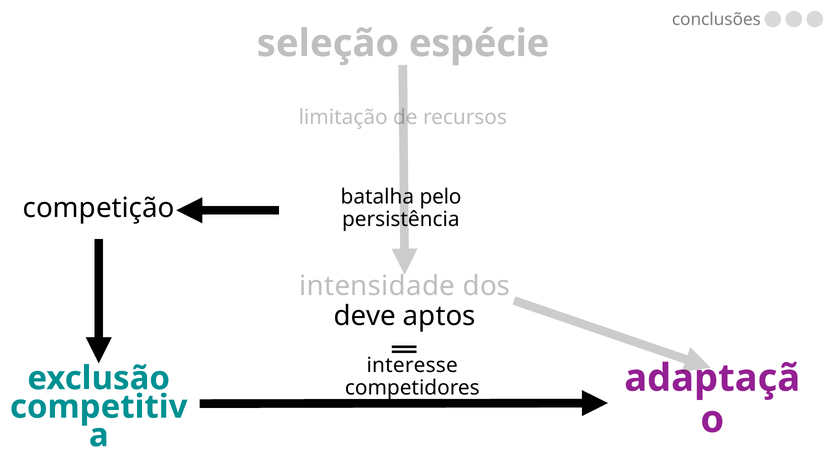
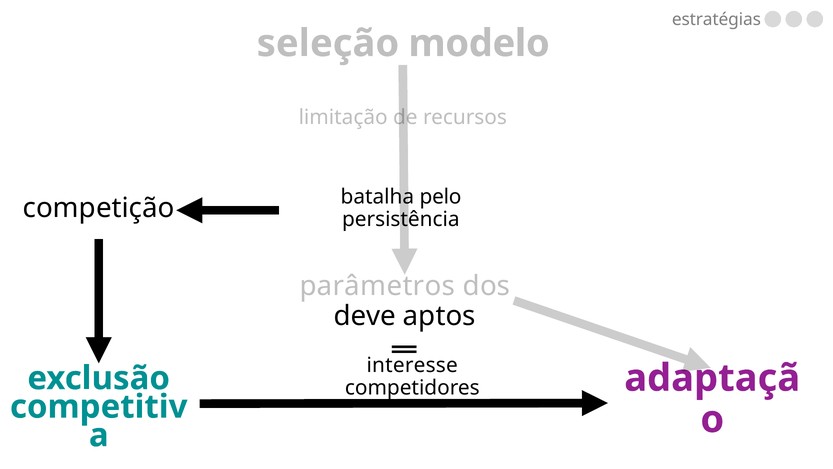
conclusões: conclusões -> estratégias
espécie: espécie -> modelo
intensidade: intensidade -> parâmetros
